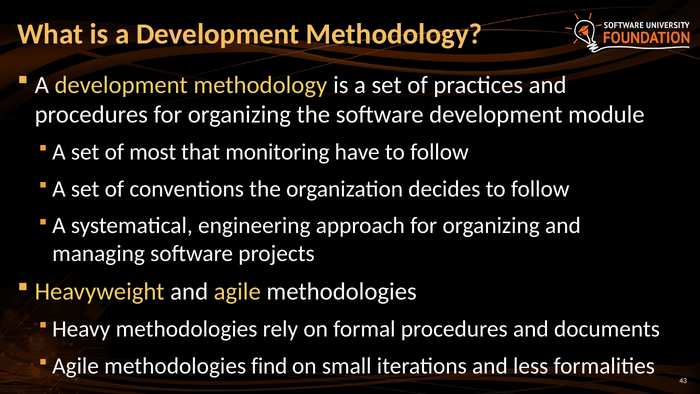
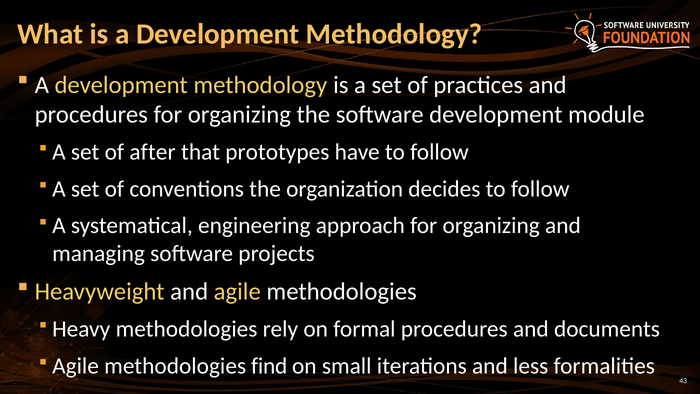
most: most -> after
monitoring: monitoring -> prototypes
